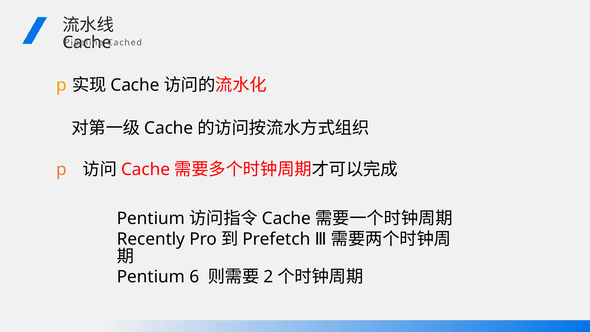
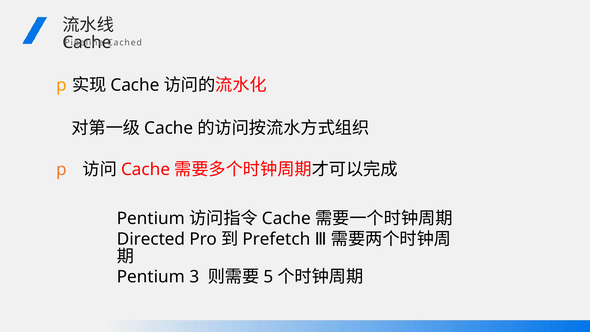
Recently: Recently -> Directed
6: 6 -> 3
2: 2 -> 5
